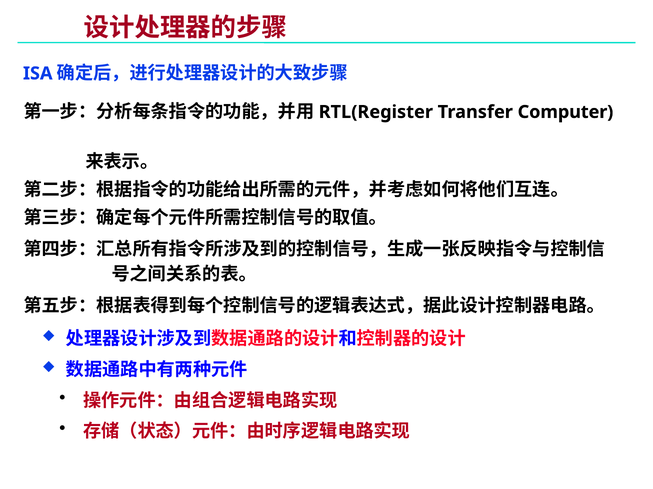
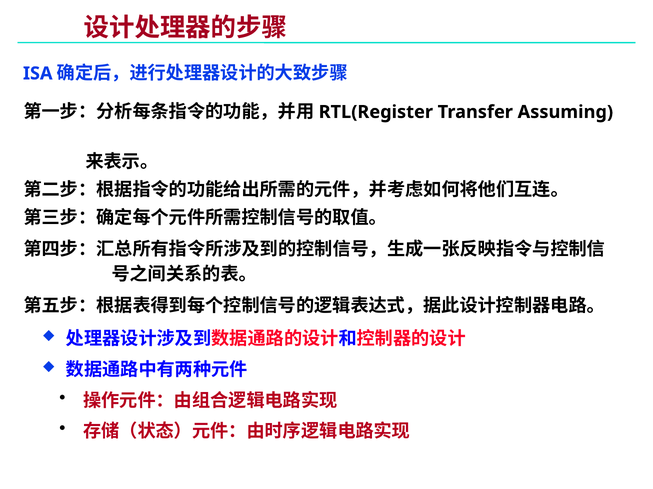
Computer: Computer -> Assuming
